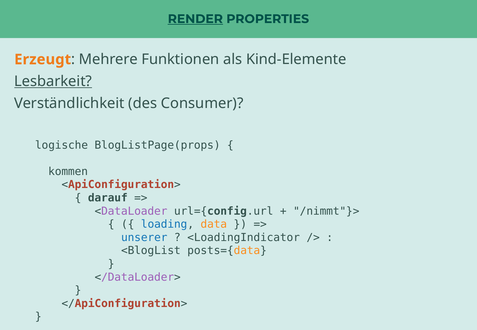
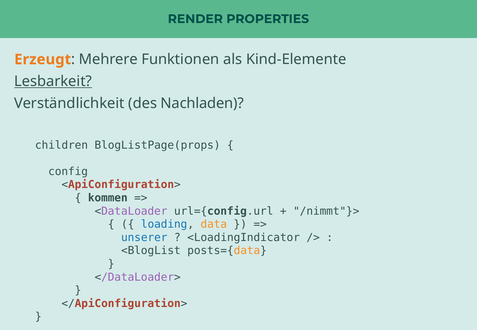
RENDER underline: present -> none
Consumer: Consumer -> Nachladen
logische: logische -> children
kommen: kommen -> config
darauf: darauf -> kommen
